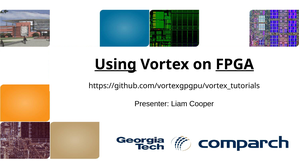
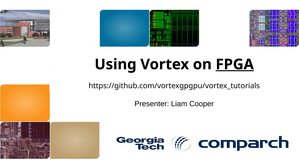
Using underline: present -> none
